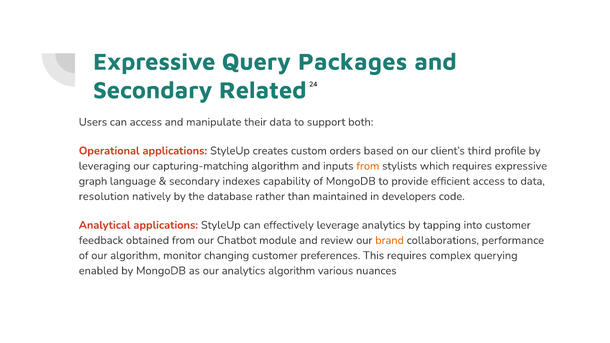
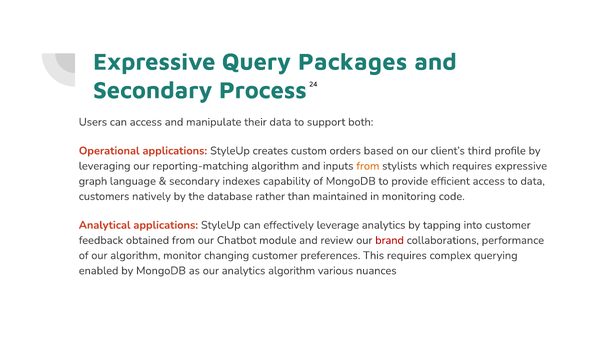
Related: Related -> Process
capturing-matching: capturing-matching -> reporting-matching
resolution: resolution -> customers
developers: developers -> monitoring
brand colour: orange -> red
